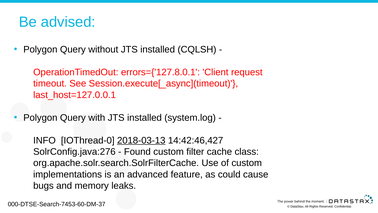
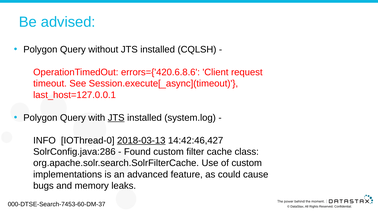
errors={'127.8.0.1: errors={'127.8.0.1 -> errors={'420.6.8.6
JTS at (116, 117) underline: none -> present
SolrConfig.java:276: SolrConfig.java:276 -> SolrConfig.java:286
